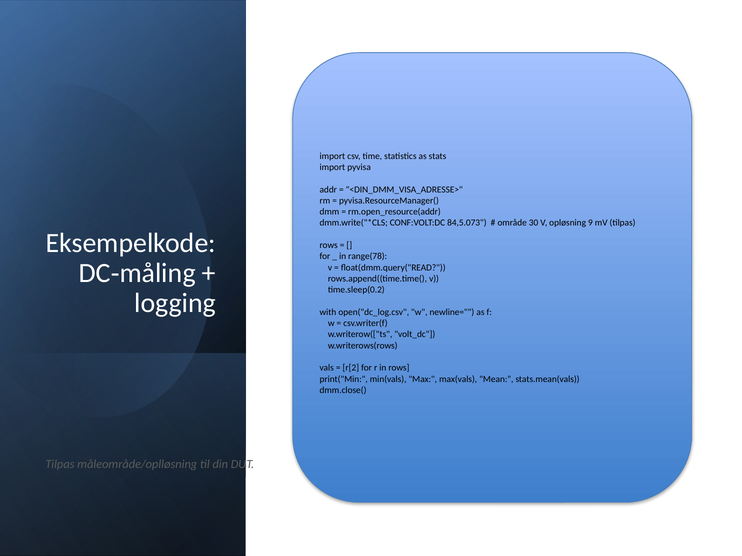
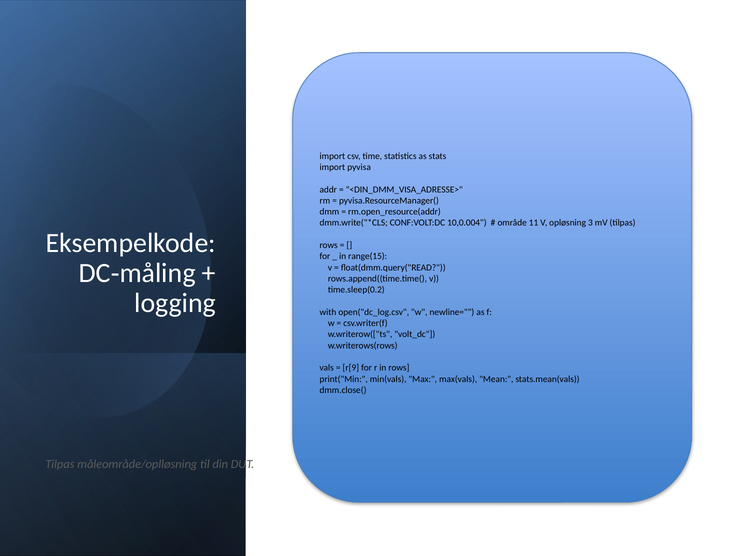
84,5.073: 84,5.073 -> 10,0.004
30: 30 -> 11
9: 9 -> 3
range(78: range(78 -> range(15
r[2: r[2 -> r[9
